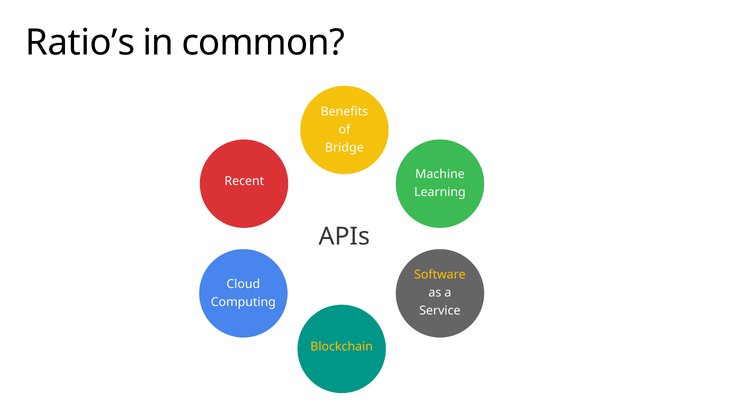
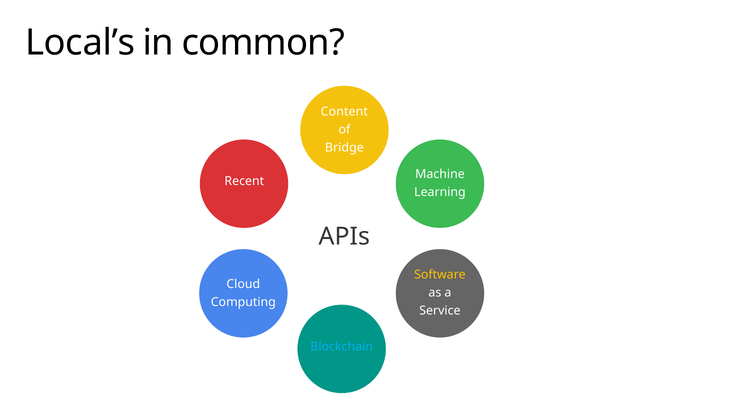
Ratio’s: Ratio’s -> Local’s
Benefits: Benefits -> Content
Blockchain colour: yellow -> light blue
